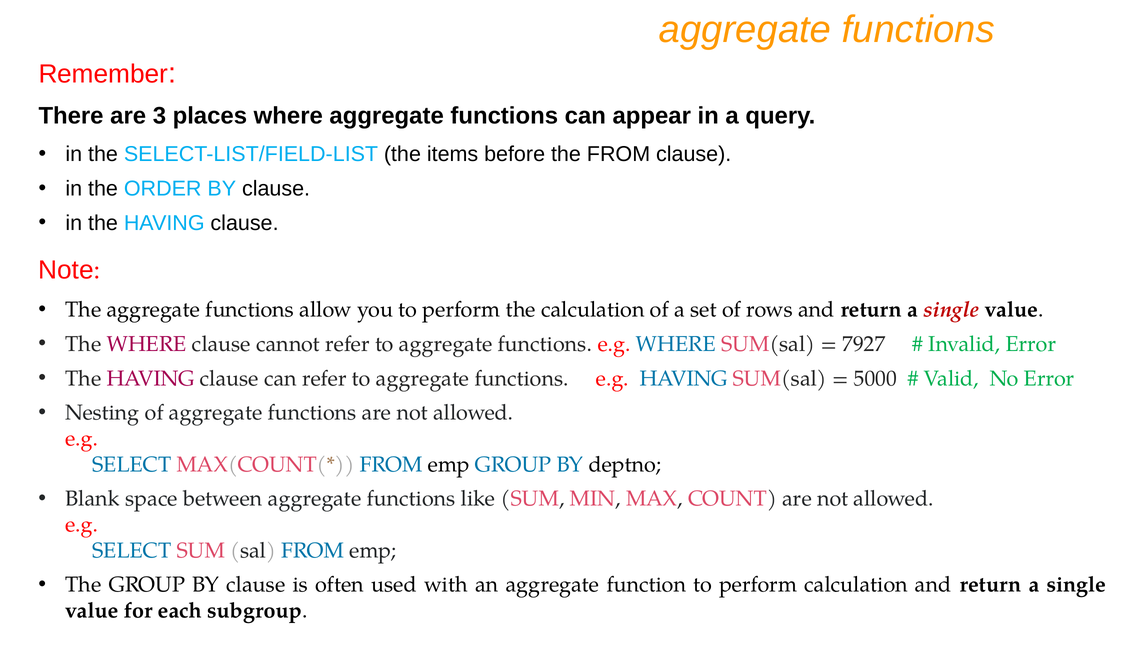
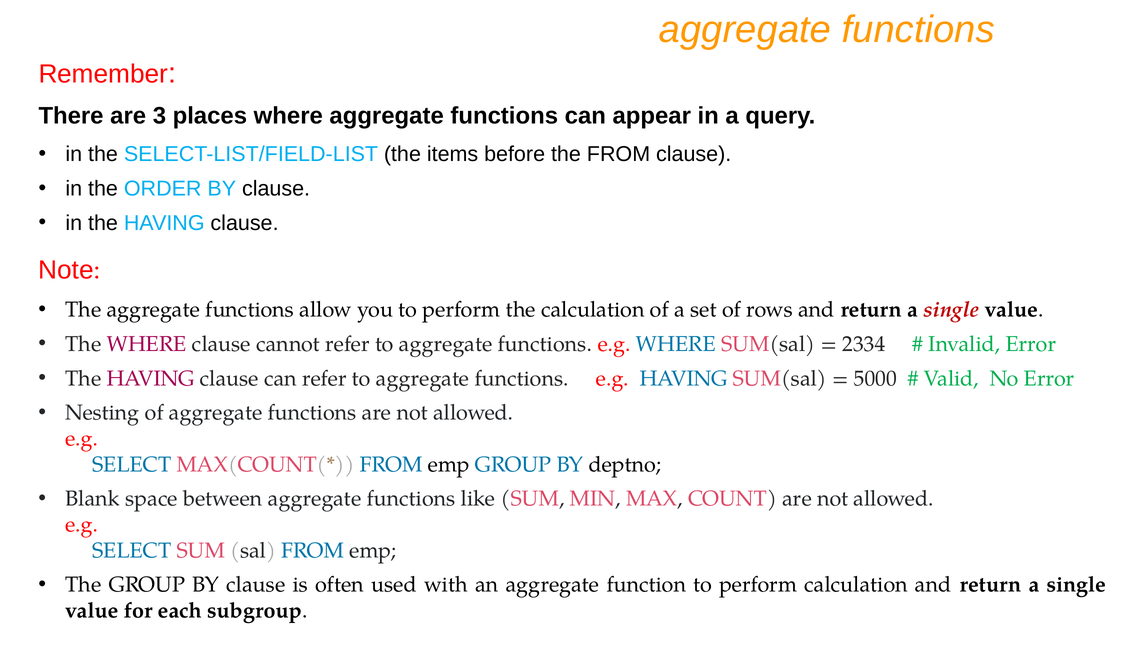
7927: 7927 -> 2334
